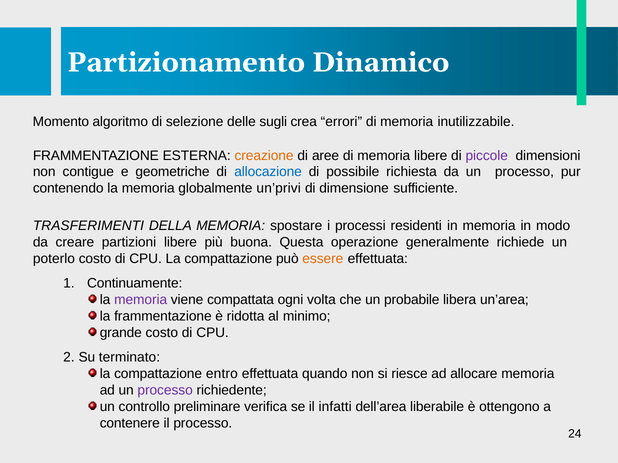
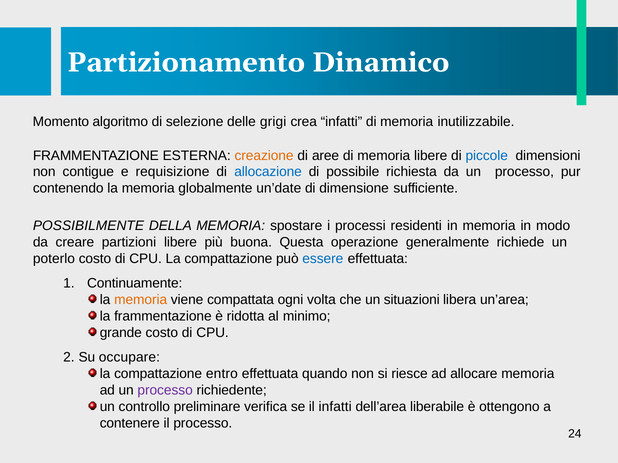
sugli: sugli -> grigi
crea errori: errori -> infatti
piccole colour: purple -> blue
geometriche: geometriche -> requisizione
un’privi: un’privi -> un’date
TRASFERIMENTI: TRASFERIMENTI -> POSSIBILMENTE
essere colour: orange -> blue
memoria at (141, 300) colour: purple -> orange
probabile: probabile -> situazioni
terminato: terminato -> occupare
